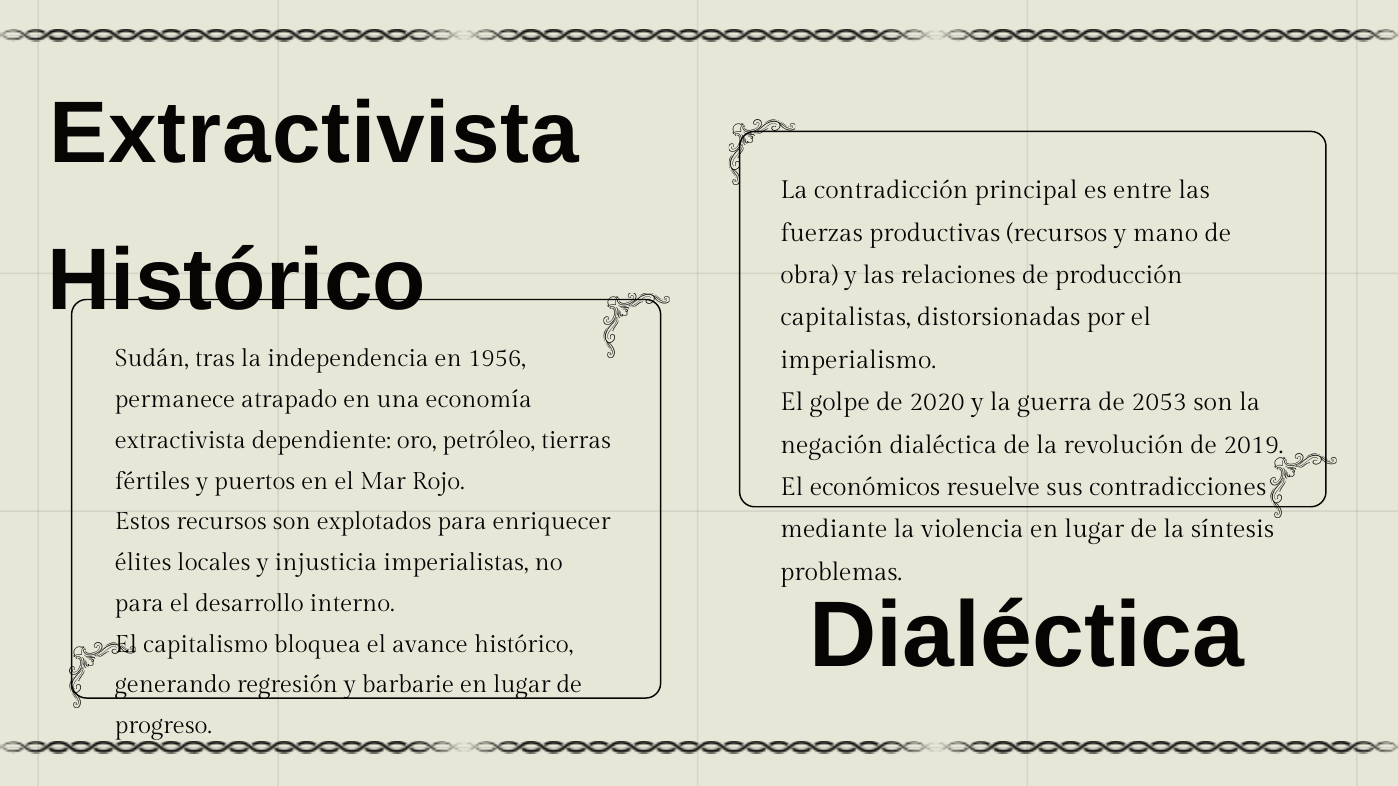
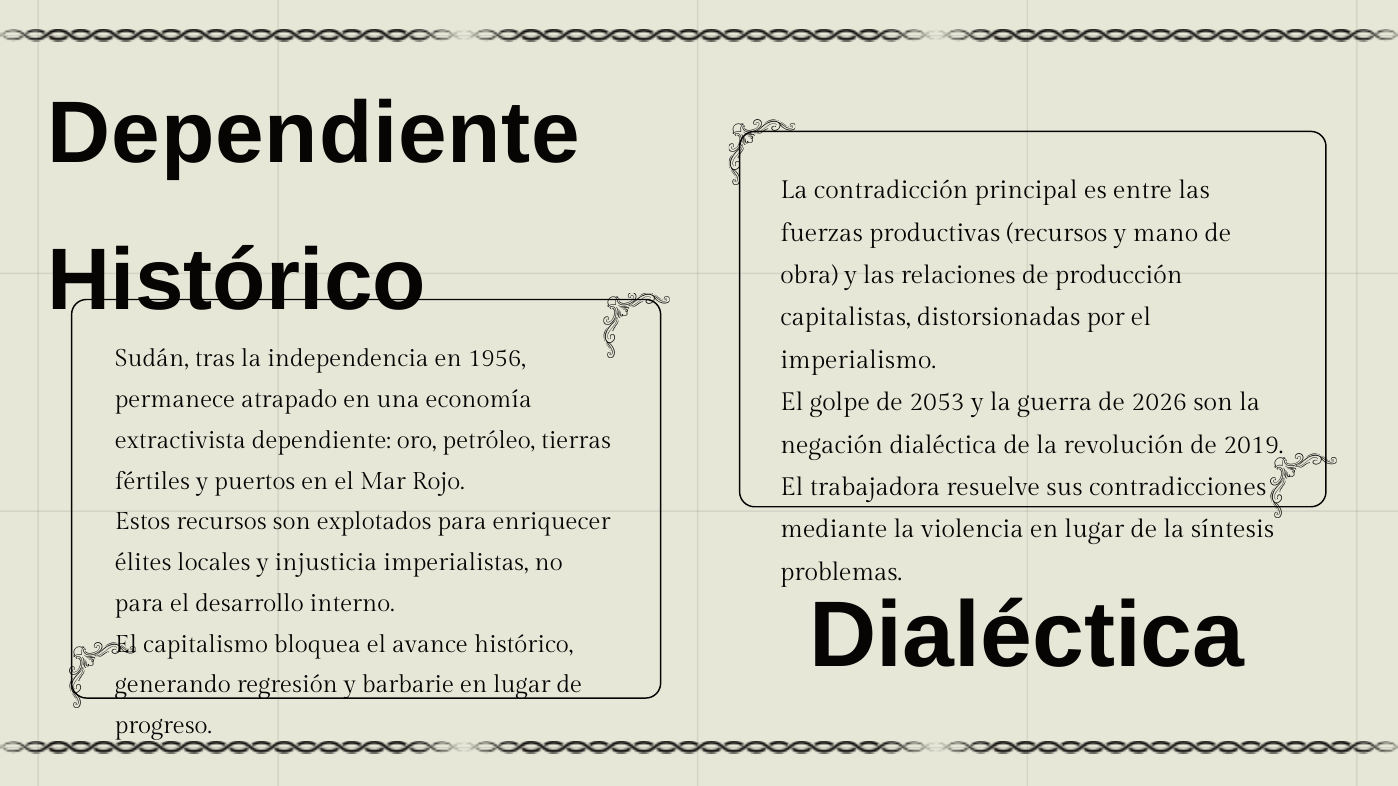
Extractivista at (314, 134): Extractivista -> Dependiente
2020: 2020 -> 2053
2053: 2053 -> 2026
económicos: económicos -> trabajadora
